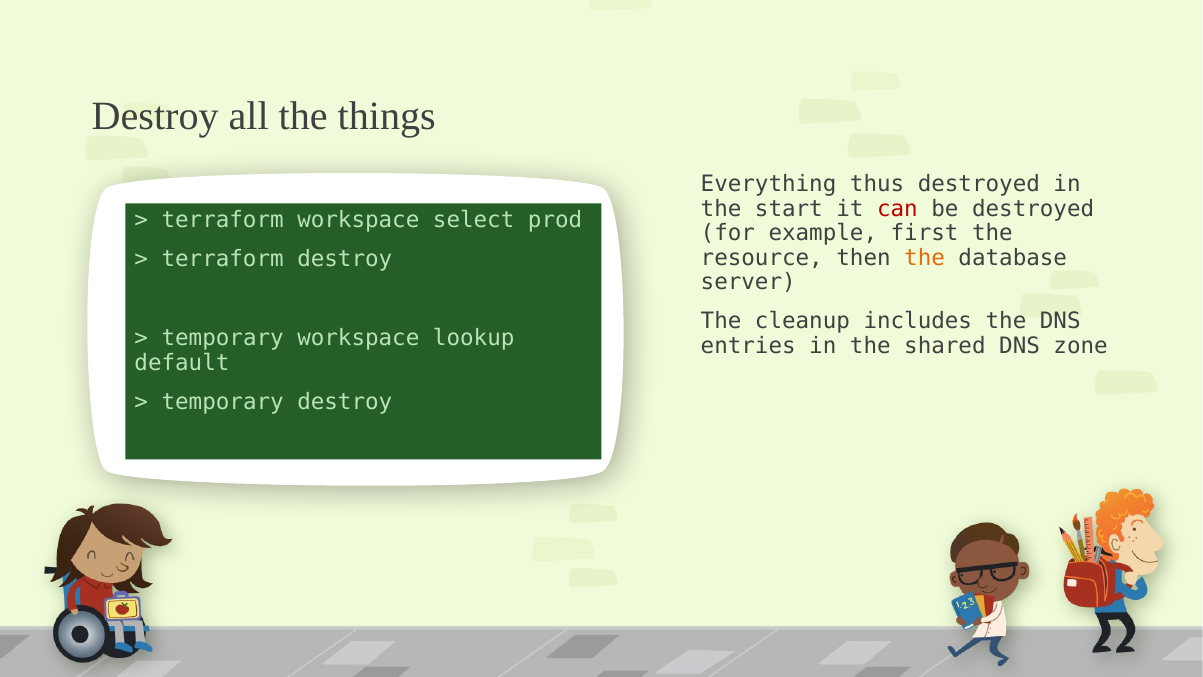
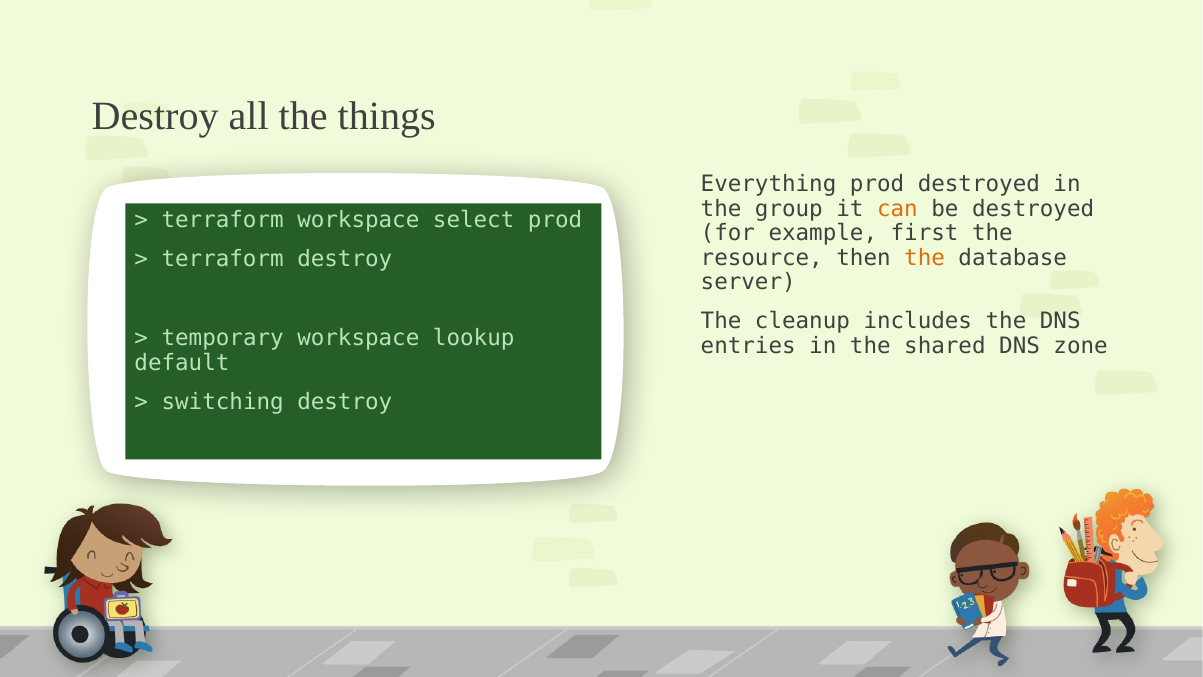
Everything thus: thus -> prod
start: start -> group
can colour: red -> orange
temporary at (223, 402): temporary -> switching
